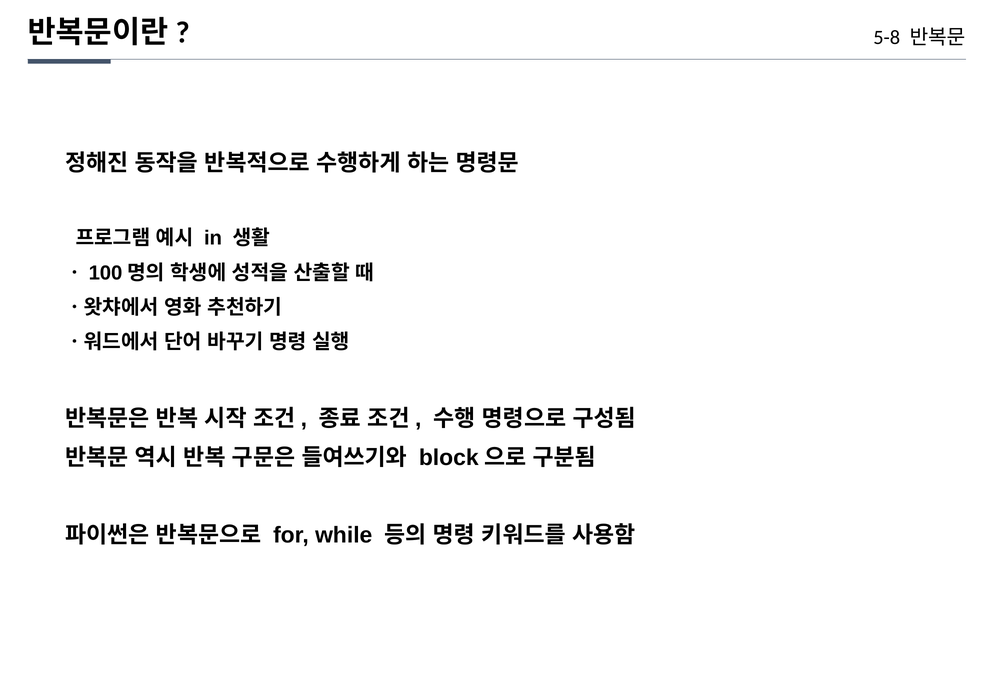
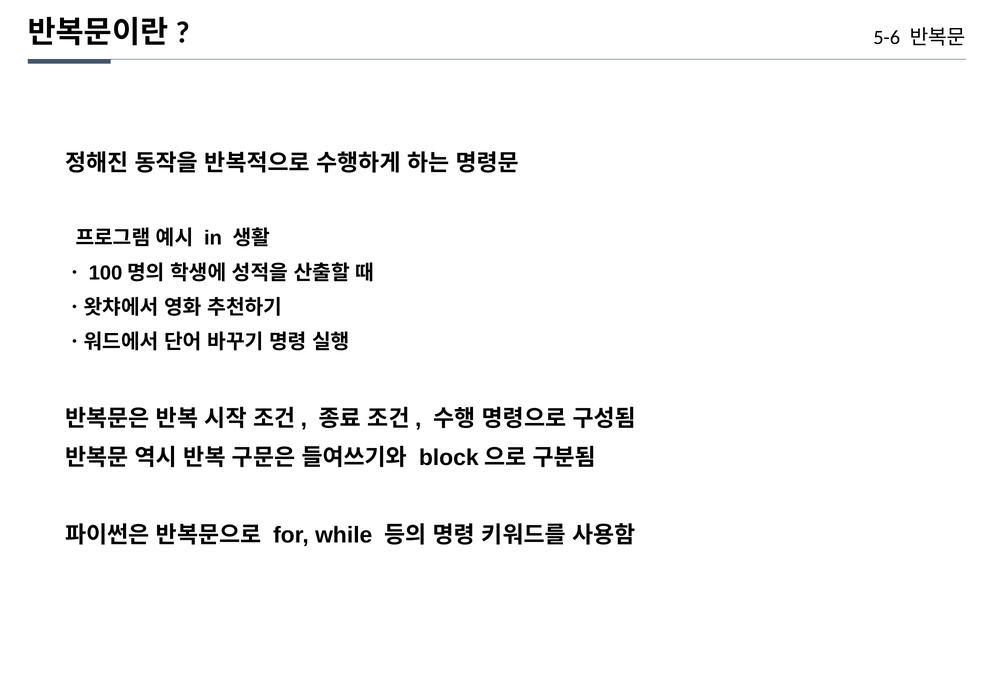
5-8: 5-8 -> 5-6
